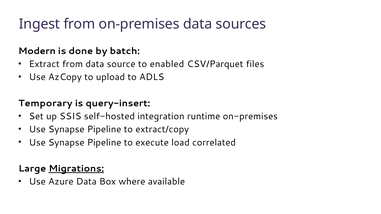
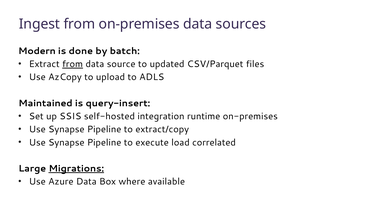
from at (73, 64) underline: none -> present
enabled: enabled -> updated
Temporary: Temporary -> Maintained
